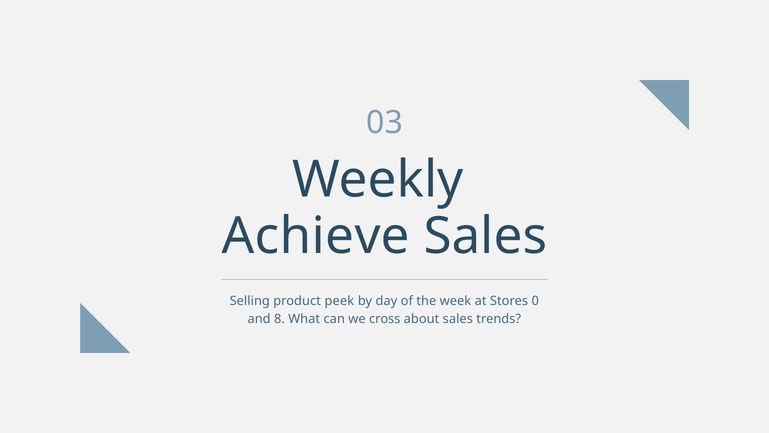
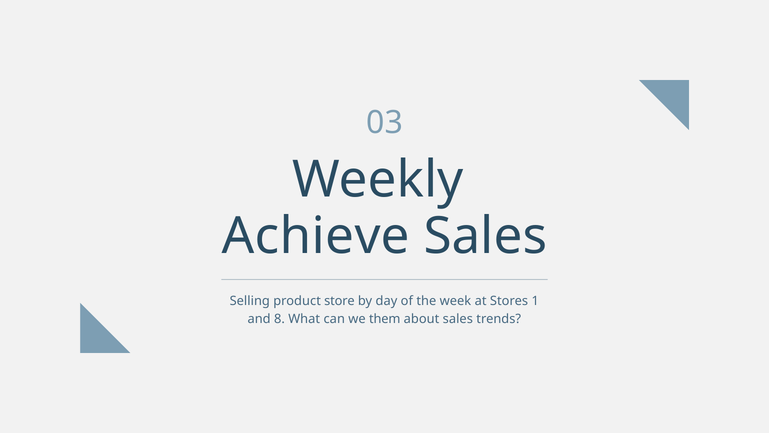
peek: peek -> store
0: 0 -> 1
cross: cross -> them
